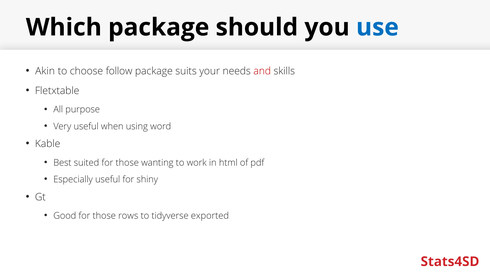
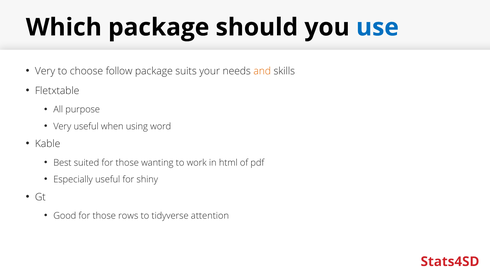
Akin at (45, 71): Akin -> Very
and colour: red -> orange
exported: exported -> attention
